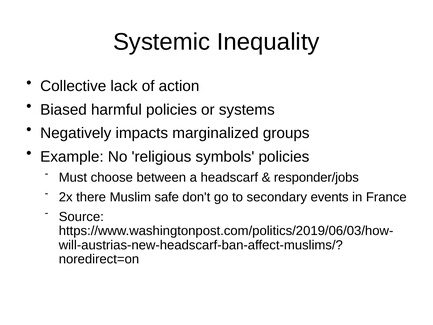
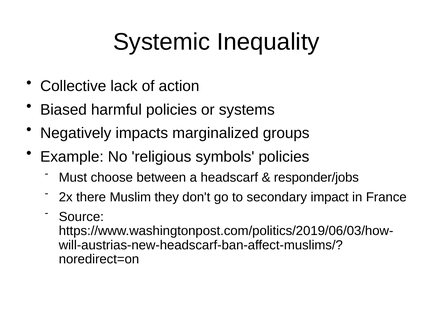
safe: safe -> they
events: events -> impact
